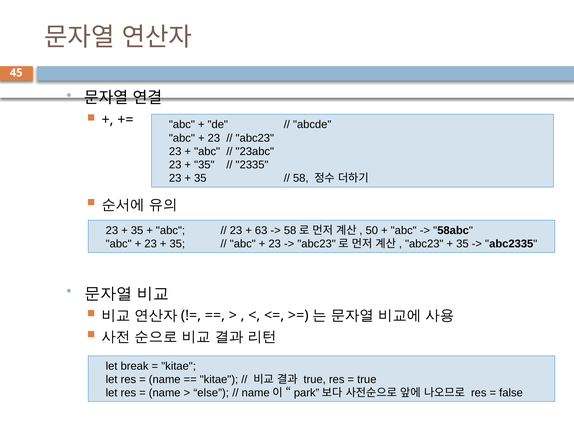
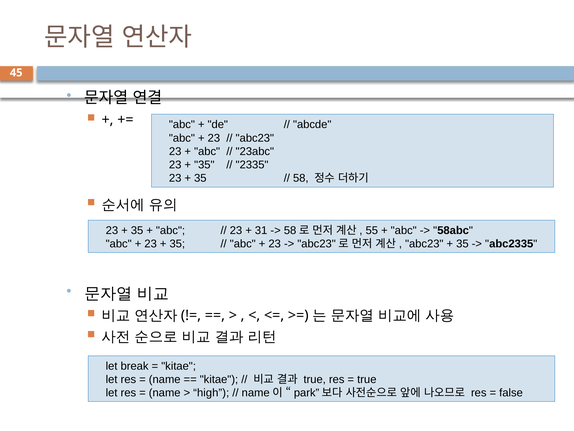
63: 63 -> 31
50: 50 -> 55
else: else -> high
